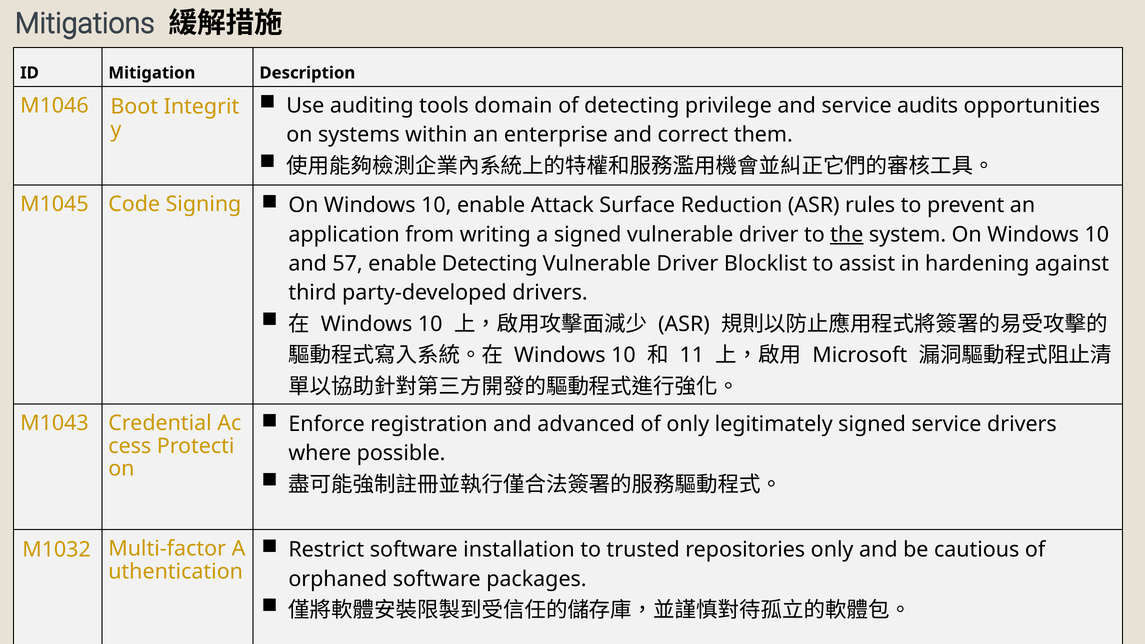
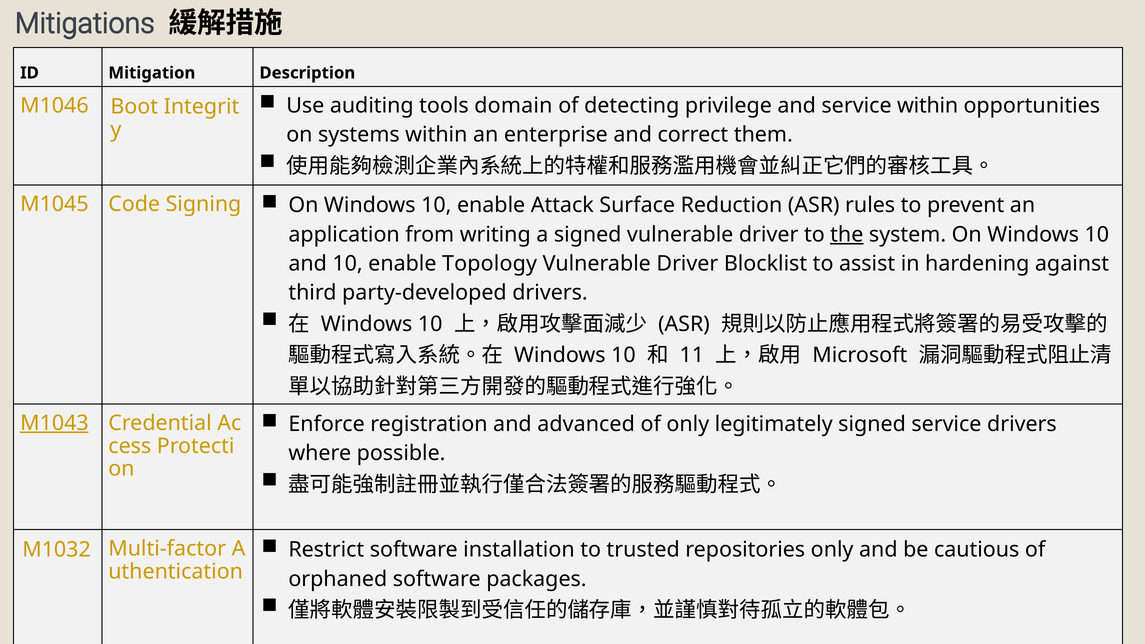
service audits: audits -> within
and 57: 57 -> 10
enable Detecting: Detecting -> Topology
M1043 underline: none -> present
